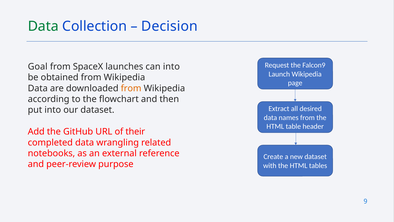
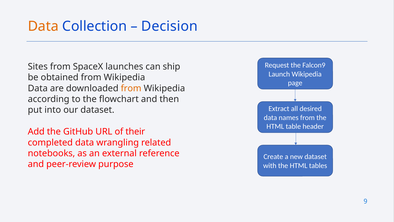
Data at (43, 26) colour: green -> orange
Goal: Goal -> Sites
can into: into -> ship
